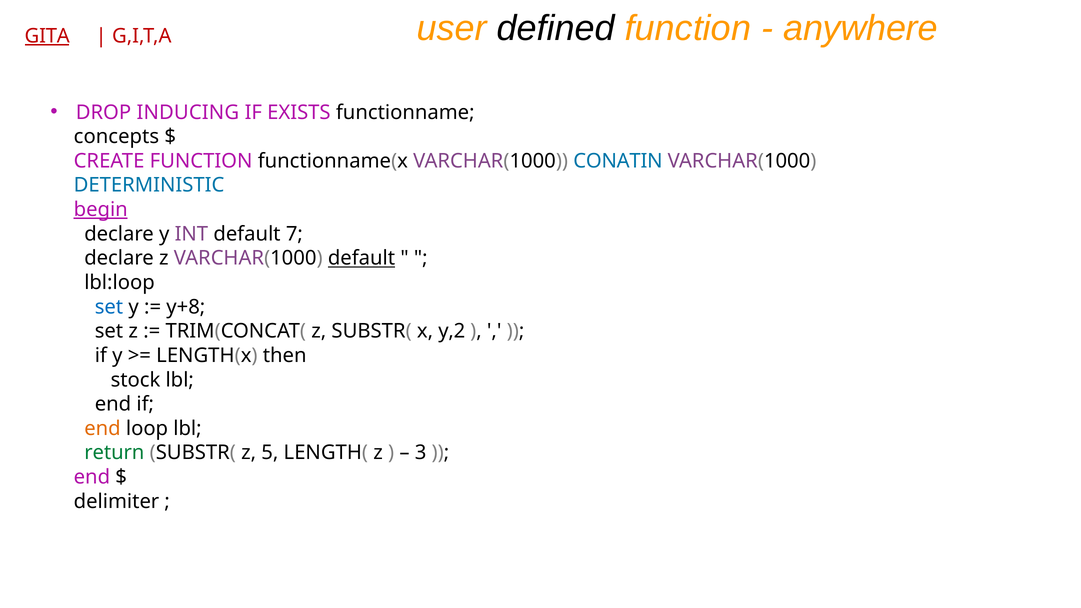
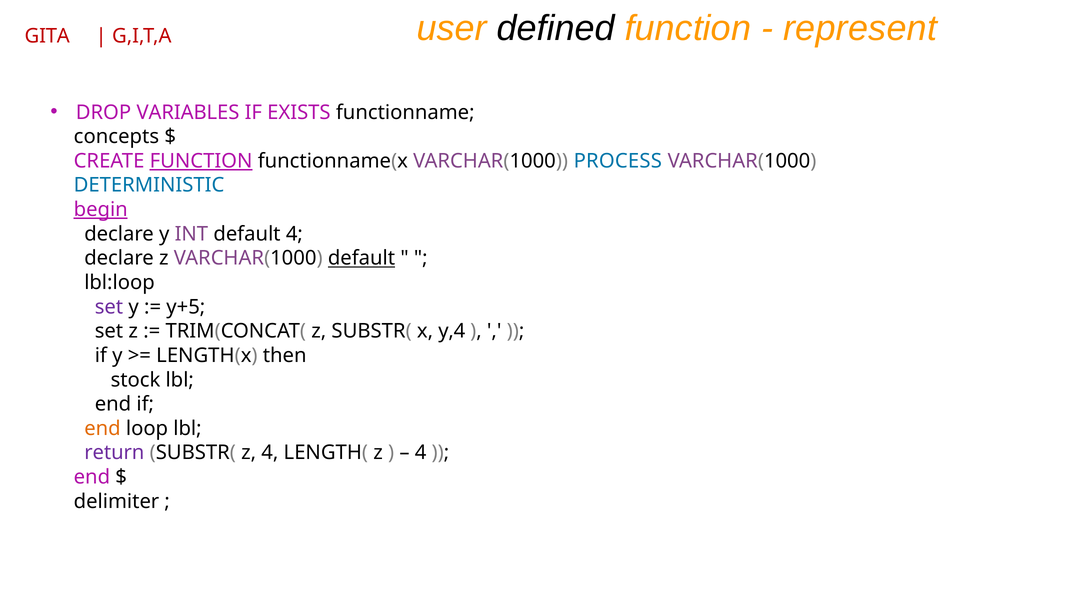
anywhere: anywhere -> represent
GITA underline: present -> none
INDUCING: INDUCING -> VARIABLES
FUNCTION at (201, 161) underline: none -> present
CONATIN: CONATIN -> PROCESS
default 7: 7 -> 4
set at (109, 307) colour: blue -> purple
y+8: y+8 -> y+5
y,2: y,2 -> y,4
return colour: green -> purple
z 5: 5 -> 4
3 at (421, 453): 3 -> 4
